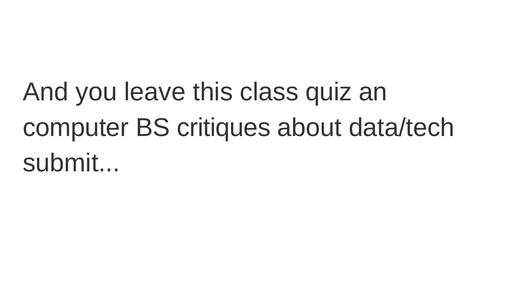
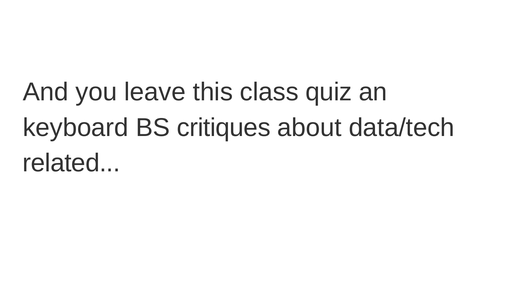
computer: computer -> keyboard
submit: submit -> related
